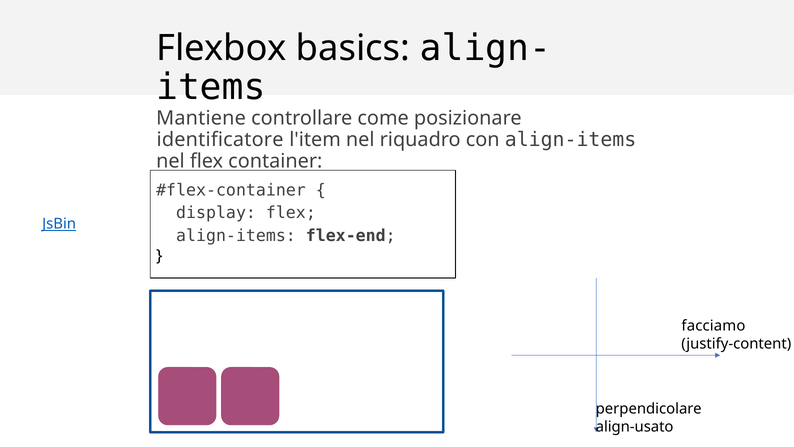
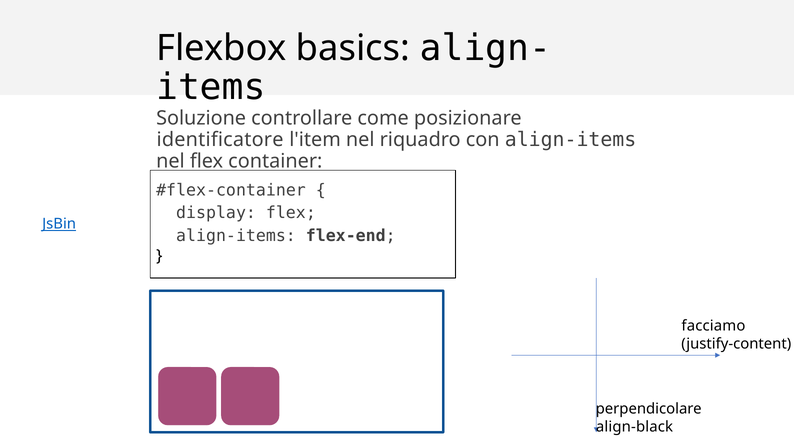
Mantiene: Mantiene -> Soluzione
align-usato: align-usato -> align-black
